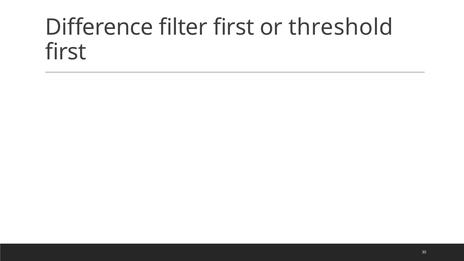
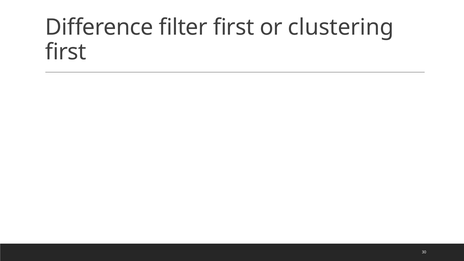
threshold: threshold -> clustering
